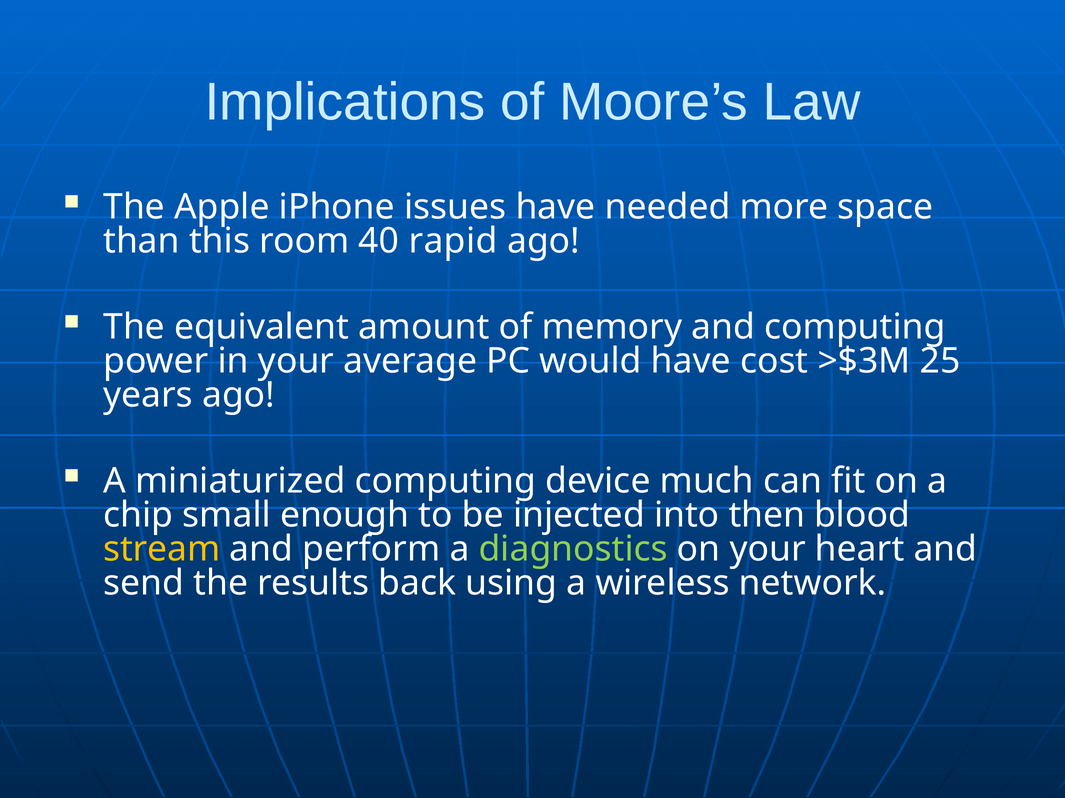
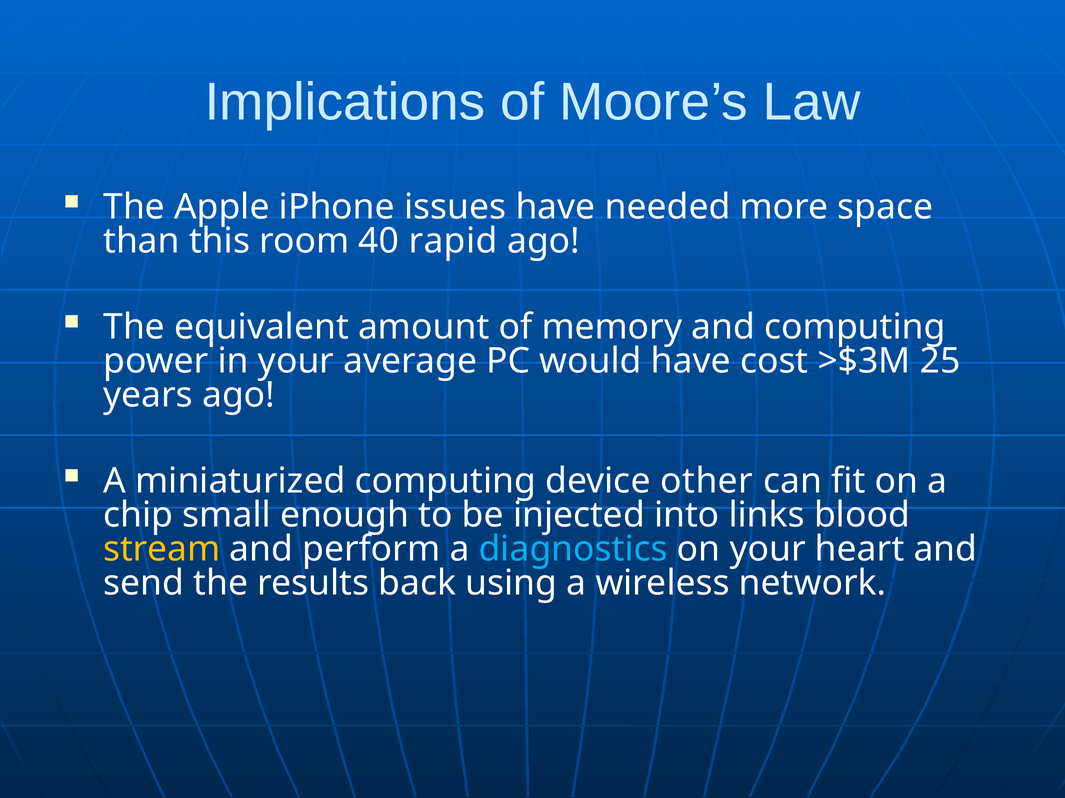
much: much -> other
then: then -> links
diagnostics colour: light green -> light blue
